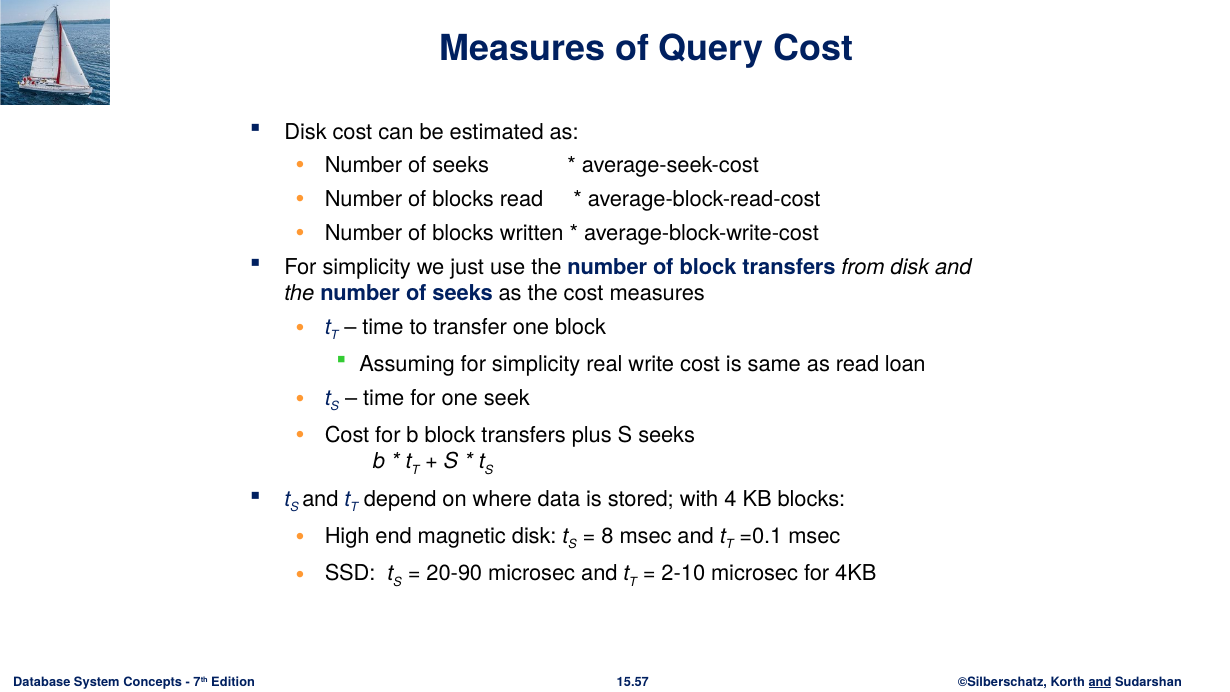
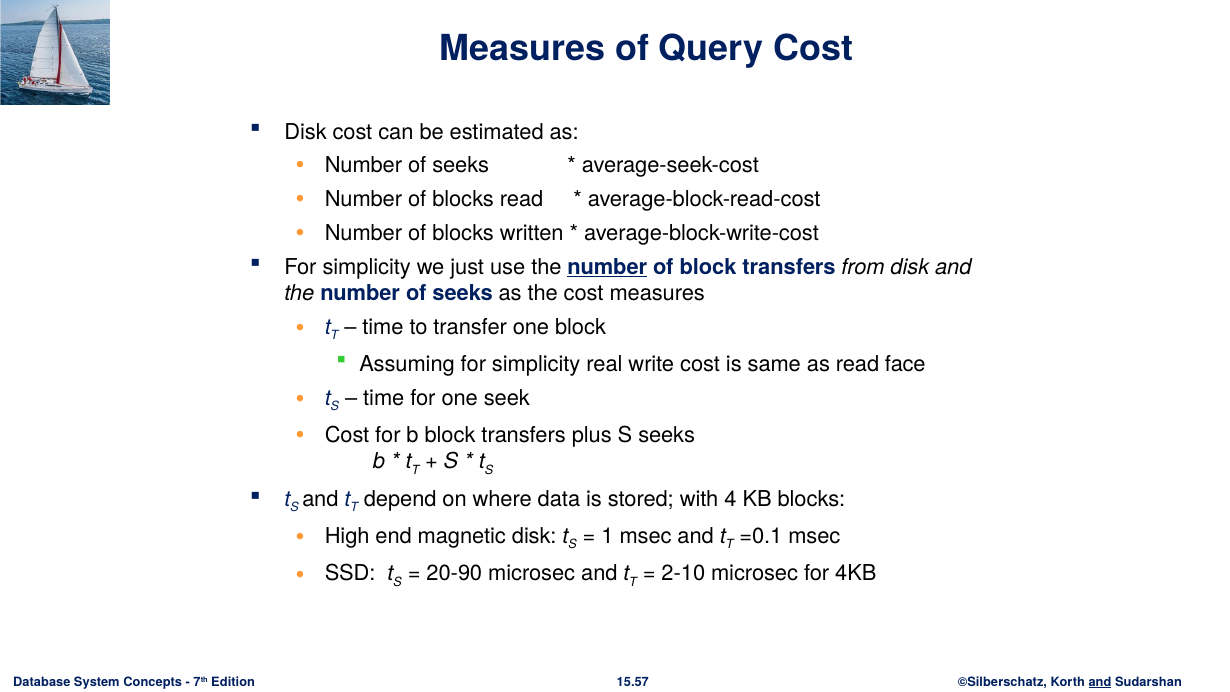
number at (607, 267) underline: none -> present
loan: loan -> face
8: 8 -> 1
